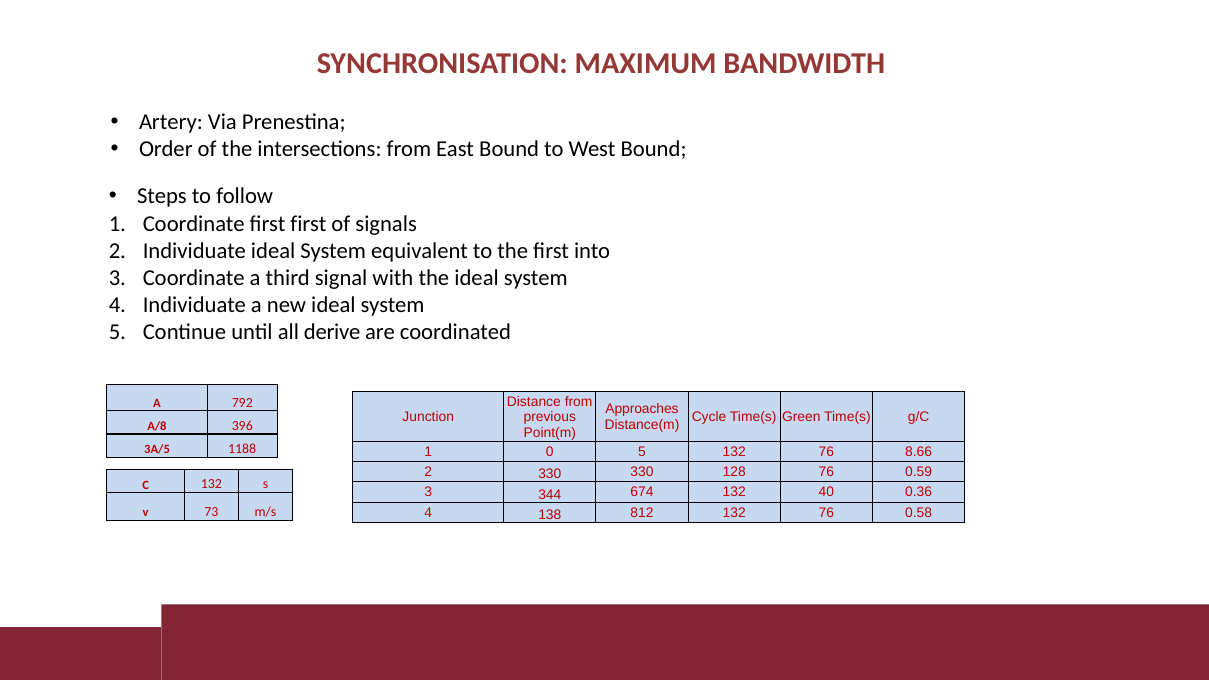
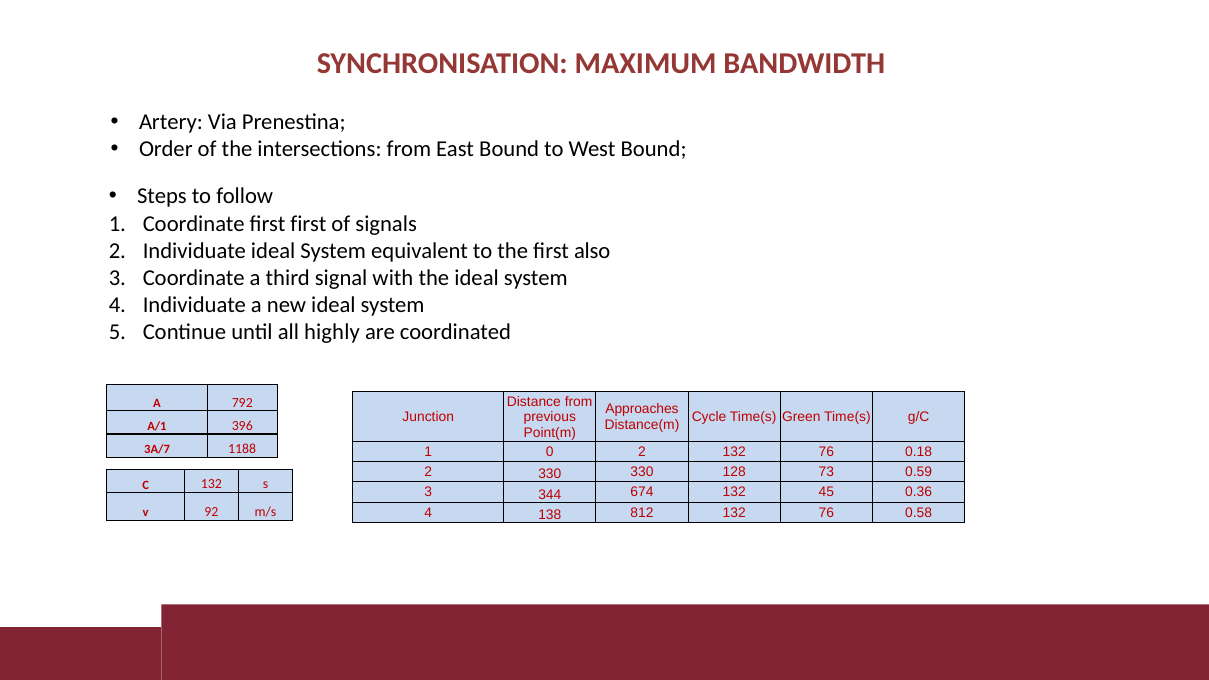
into: into -> also
derive: derive -> highly
A/8: A/8 -> A/1
3A/5: 3A/5 -> 3A/7
0 5: 5 -> 2
8.66: 8.66 -> 0.18
128 76: 76 -> 73
40: 40 -> 45
73: 73 -> 92
